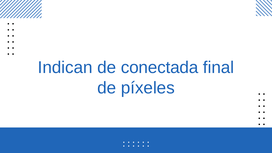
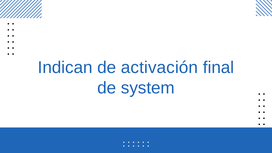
conectada: conectada -> activación
píxeles: píxeles -> system
